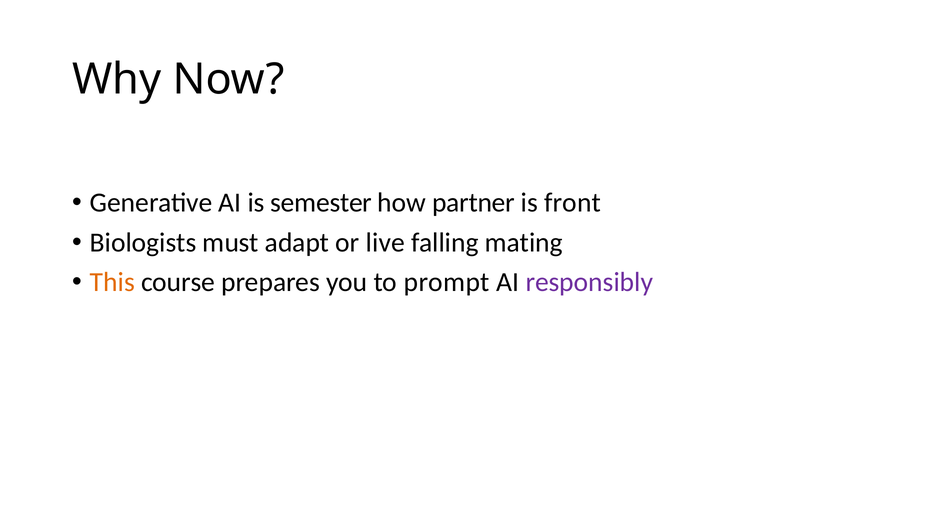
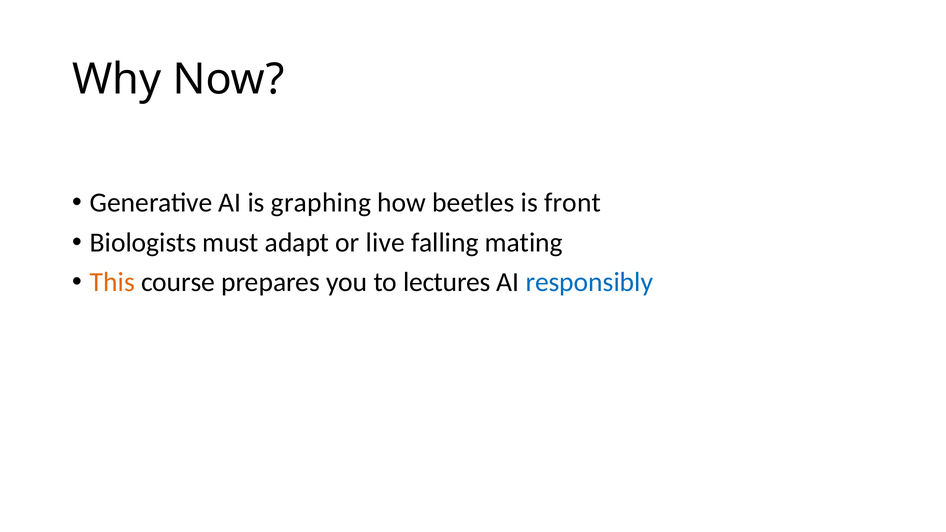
semester: semester -> graphing
partner: partner -> beetles
prompt: prompt -> lectures
responsibly colour: purple -> blue
